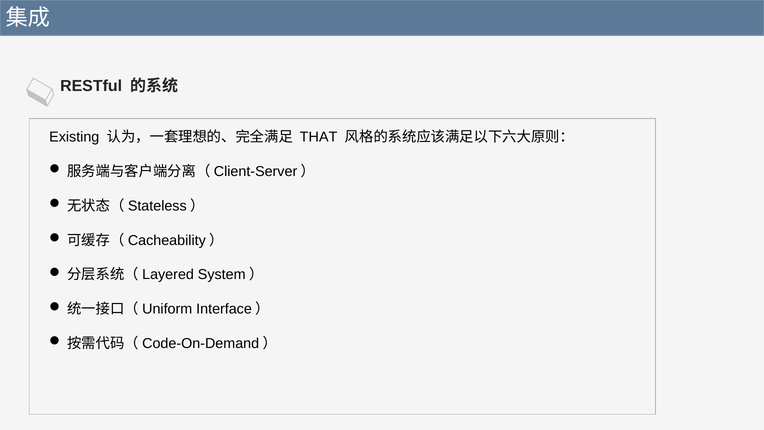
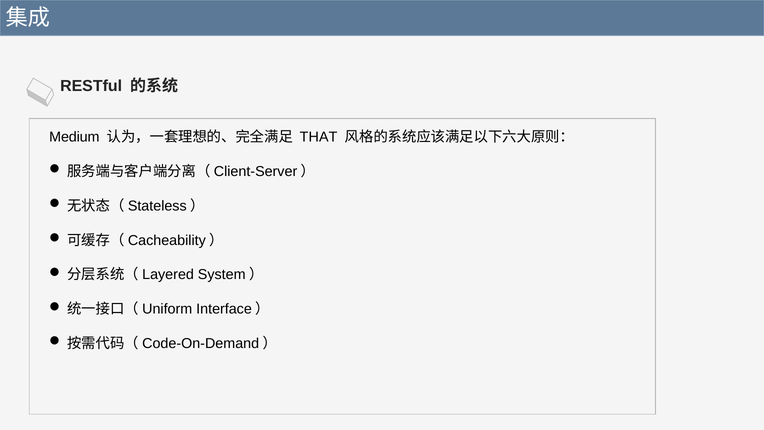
Existing: Existing -> Medium
